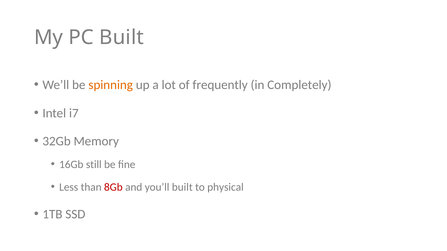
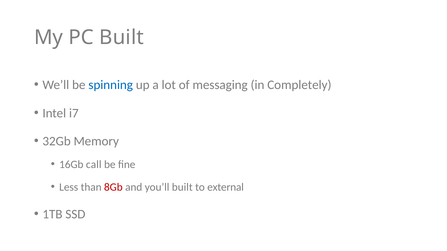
spinning colour: orange -> blue
frequently: frequently -> messaging
still: still -> call
physical: physical -> external
